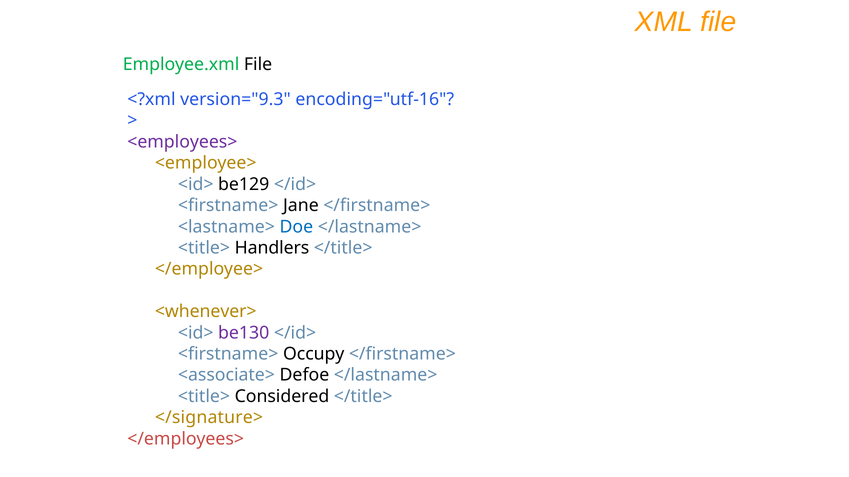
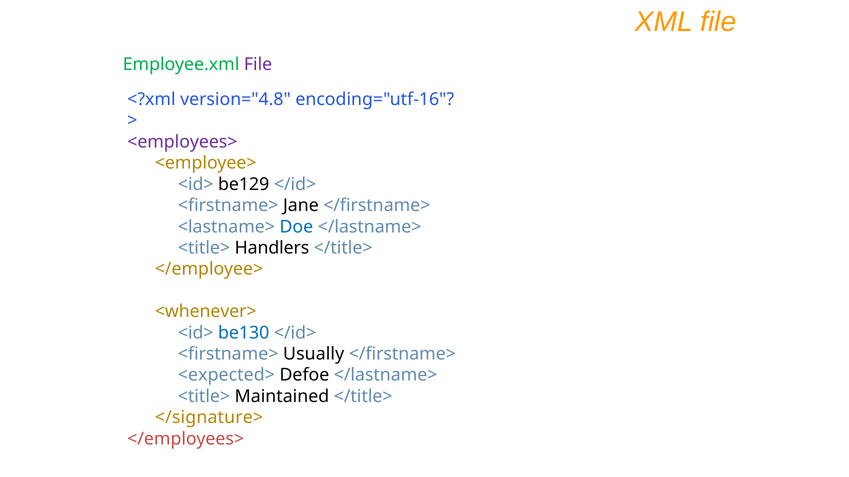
File at (258, 65) colour: black -> purple
version="9.3: version="9.3 -> version="4.8
be130 colour: purple -> blue
Occupy: Occupy -> Usually
<associate>: <associate> -> <expected>
Considered: Considered -> Maintained
